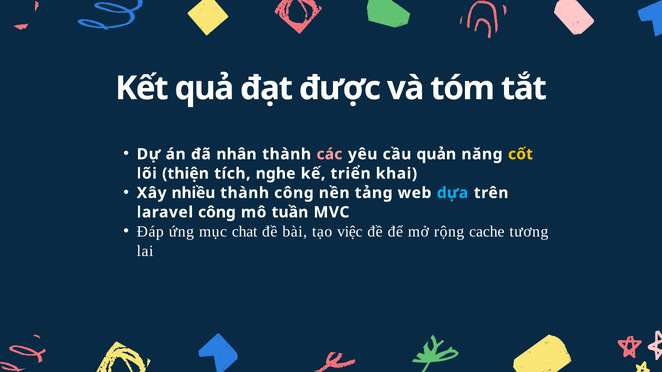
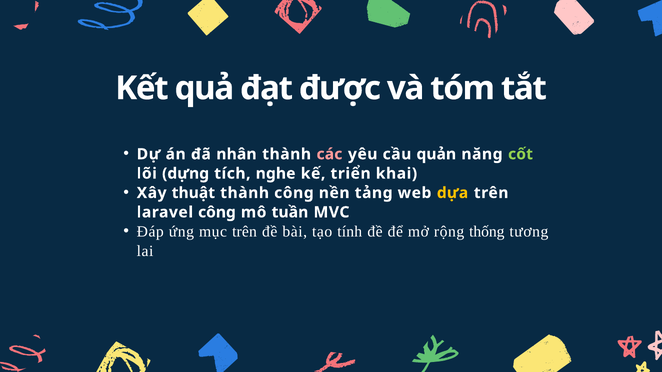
cốt colour: yellow -> light green
thiện: thiện -> dựng
nhiều: nhiều -> thuật
dựa colour: light blue -> yellow
mục chat: chat -> trên
việc: việc -> tính
cache: cache -> thống
